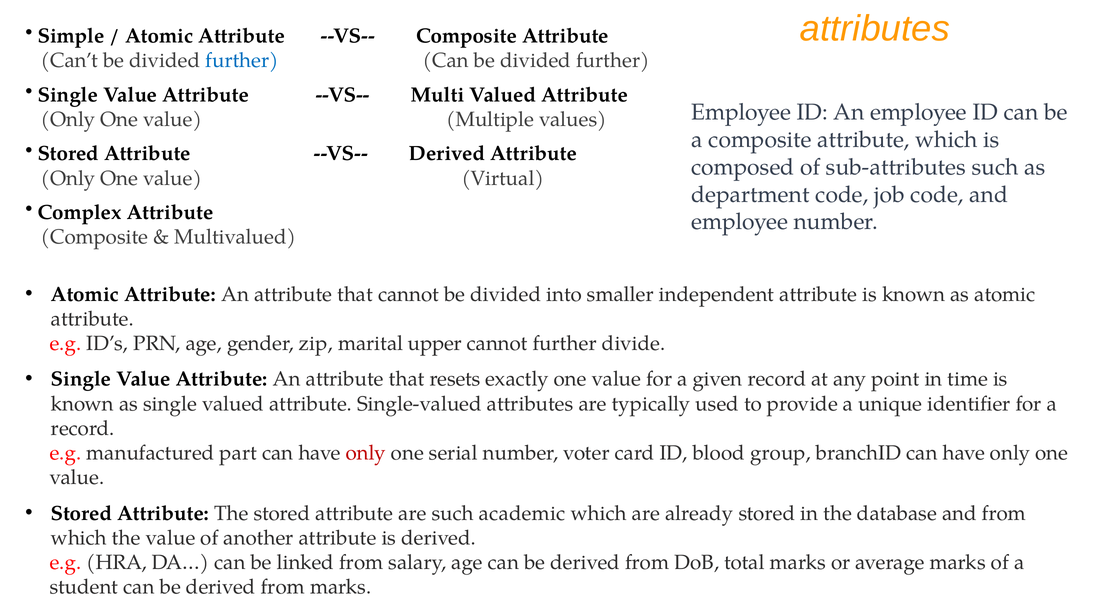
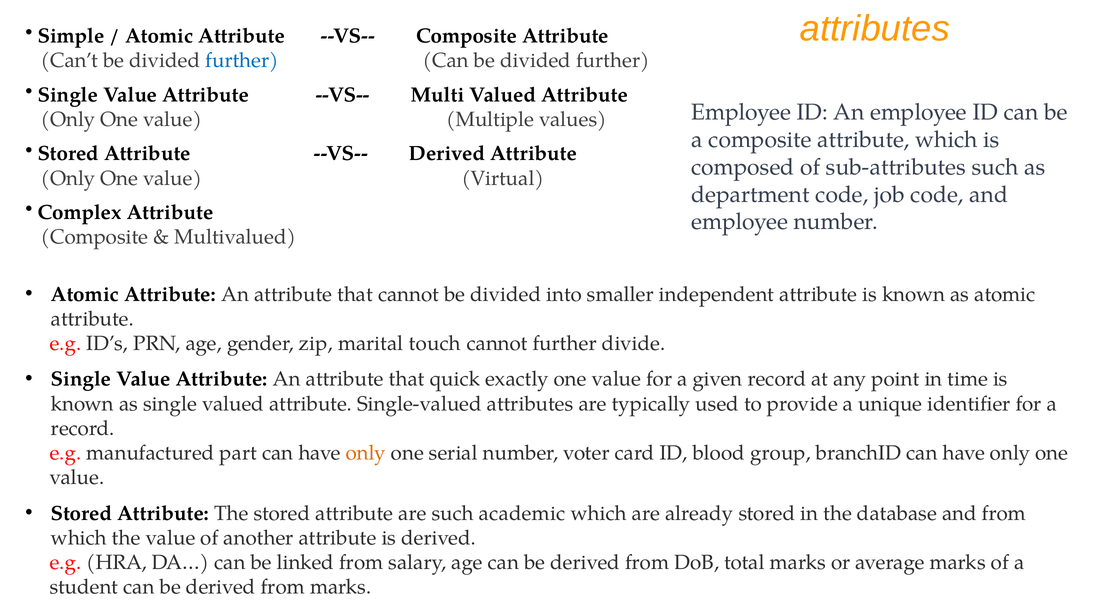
upper: upper -> touch
resets: resets -> quick
only at (366, 453) colour: red -> orange
